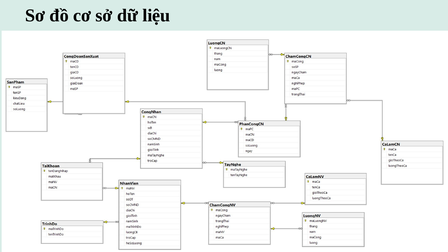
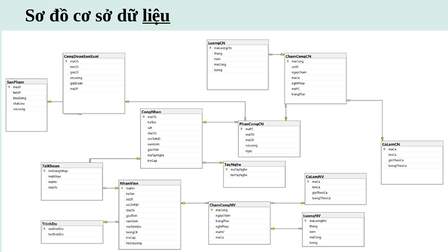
liệu underline: none -> present
